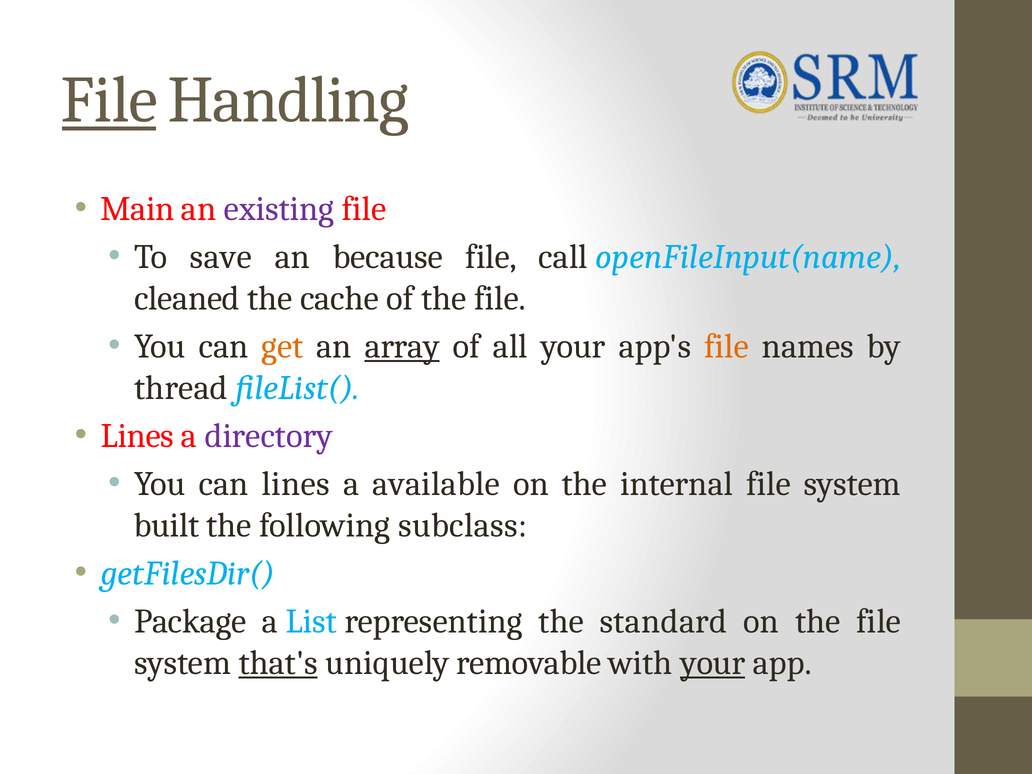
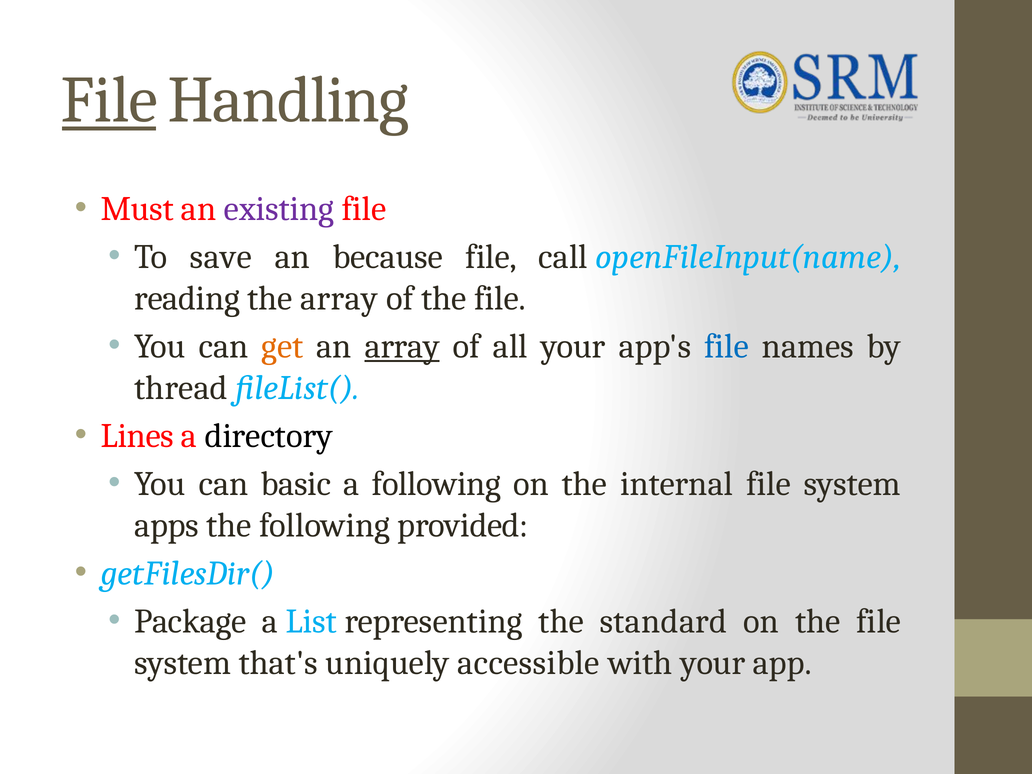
Main: Main -> Must
cleaned: cleaned -> reading
the cache: cache -> array
file at (726, 346) colour: orange -> blue
directory colour: purple -> black
can lines: lines -> basic
a available: available -> following
built: built -> apps
subclass: subclass -> provided
that's underline: present -> none
removable: removable -> accessible
your at (713, 663) underline: present -> none
